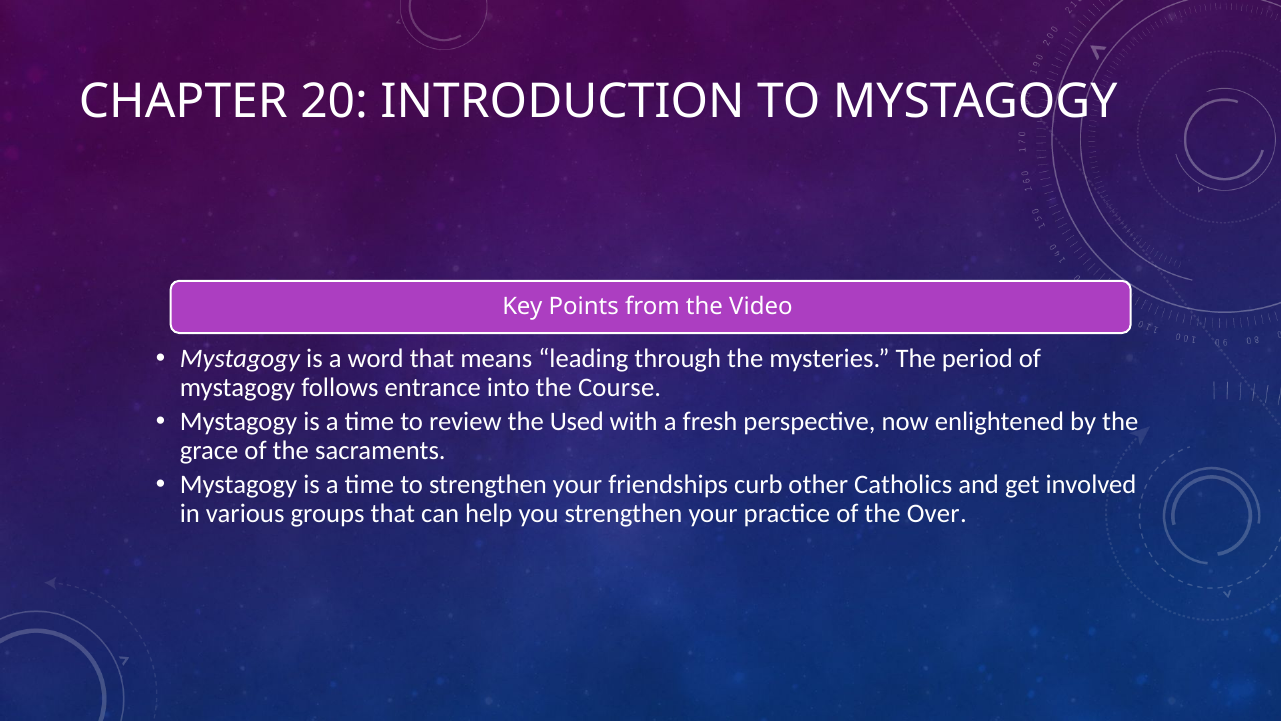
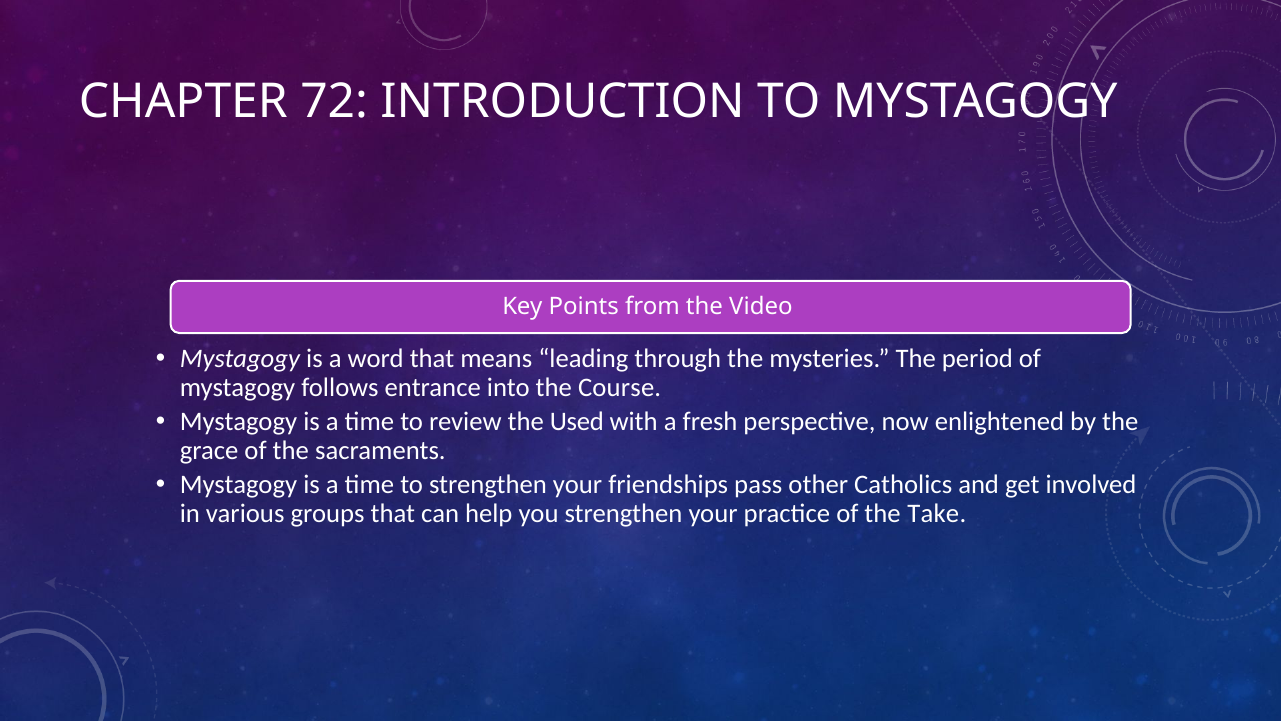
20: 20 -> 72
curb: curb -> pass
Over: Over -> Take
